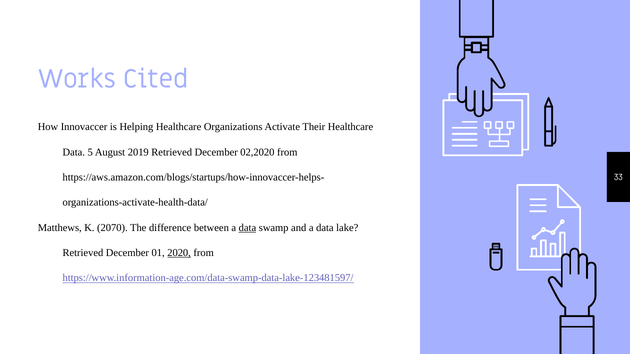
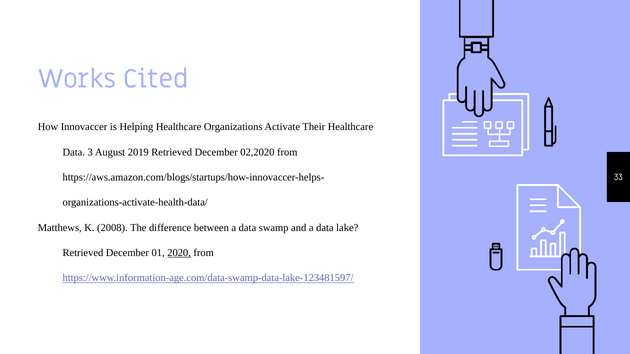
5: 5 -> 3
2070: 2070 -> 2008
data at (247, 228) underline: present -> none
